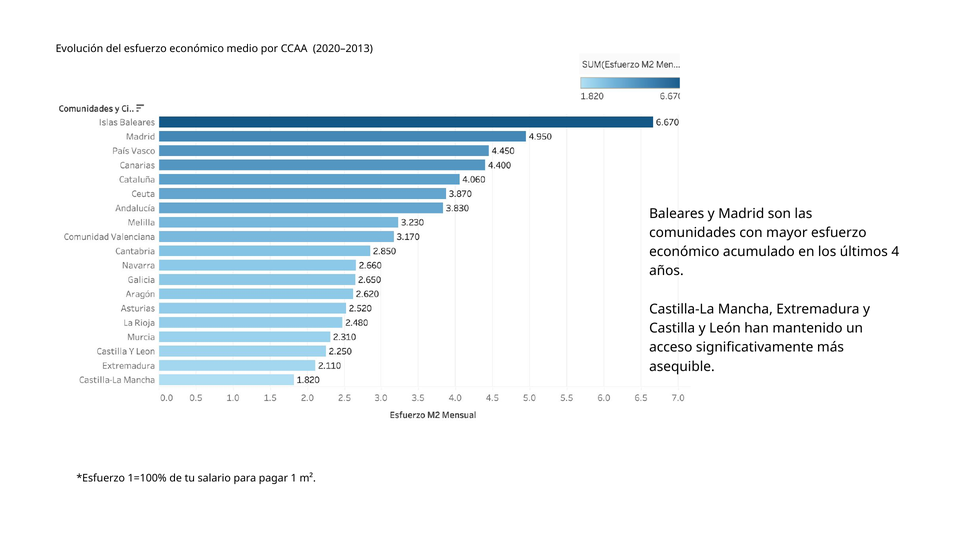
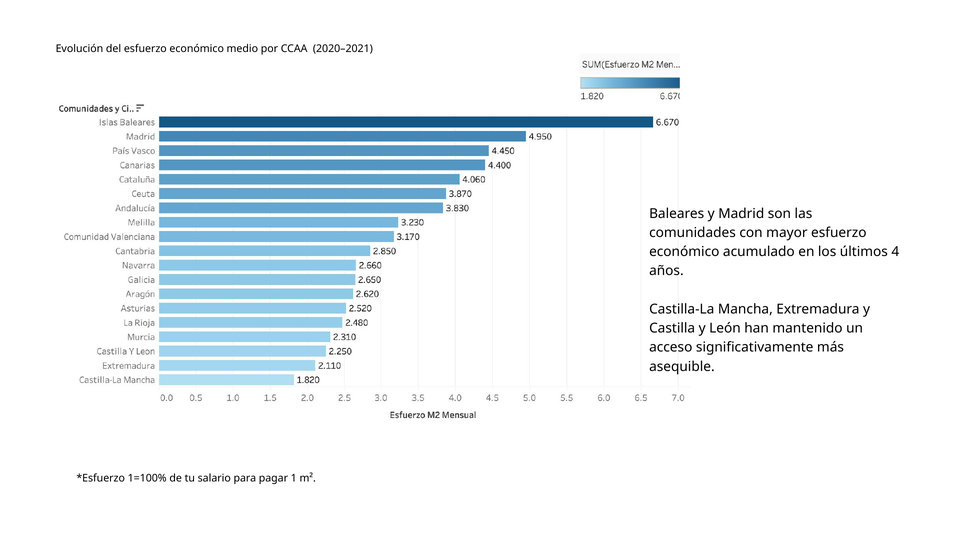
2020–2013: 2020–2013 -> 2020–2021
